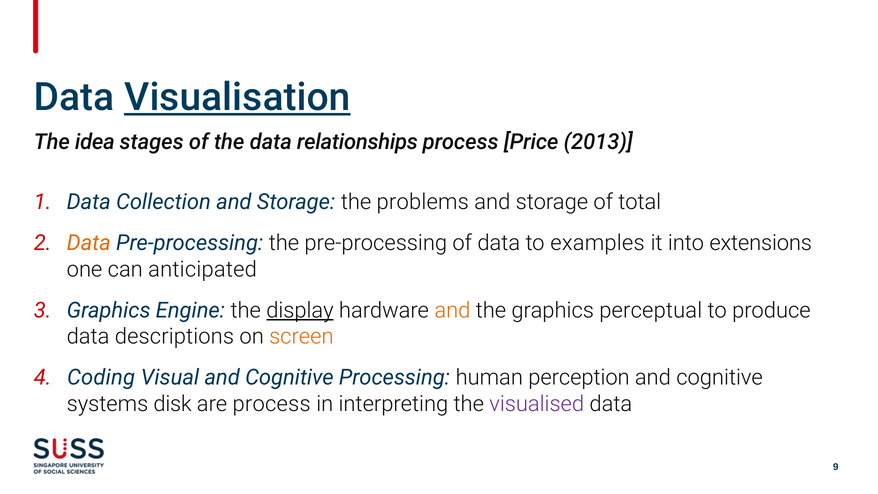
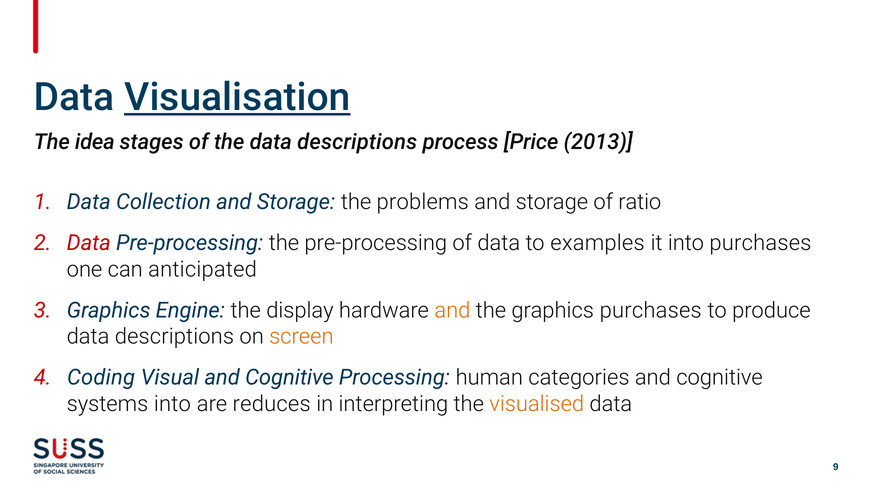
the data relationships: relationships -> descriptions
total: total -> ratio
Data at (89, 243) colour: orange -> red
into extensions: extensions -> purchases
display underline: present -> none
graphics perceptual: perceptual -> purchases
perception: perception -> categories
systems disk: disk -> into
are process: process -> reduces
visualised colour: purple -> orange
